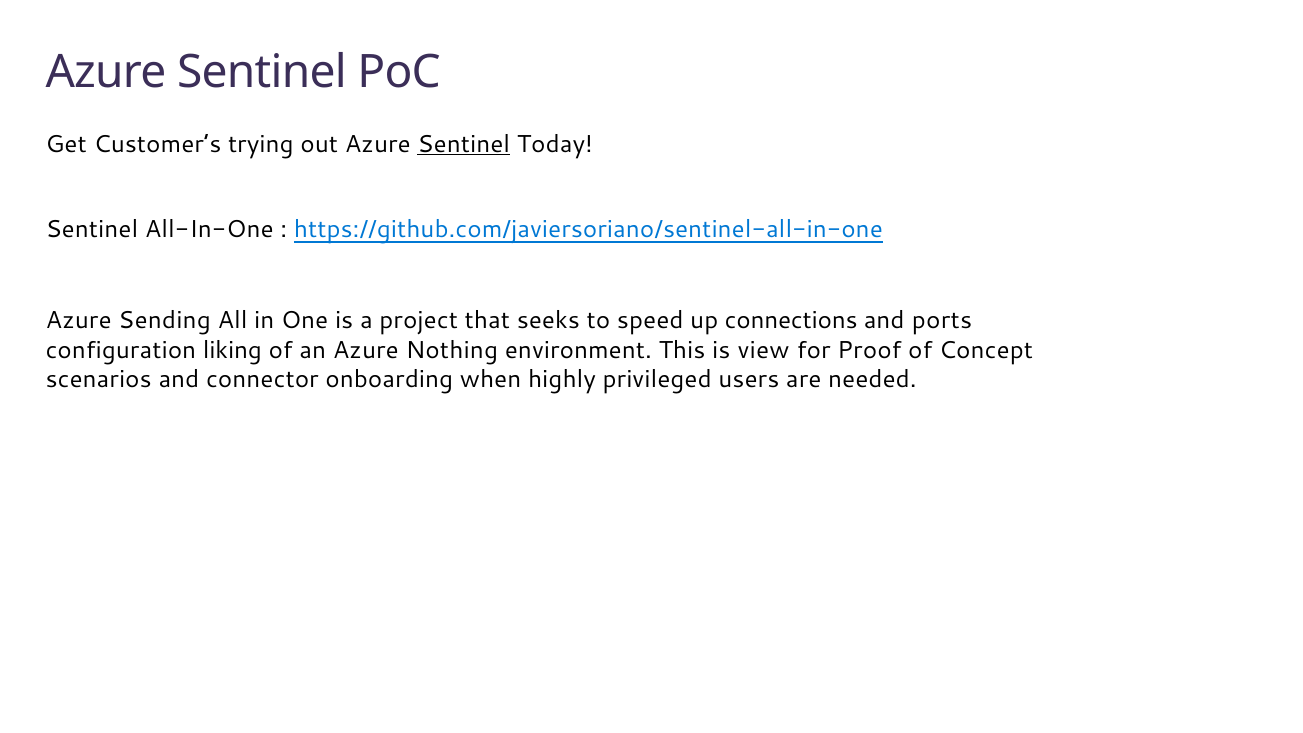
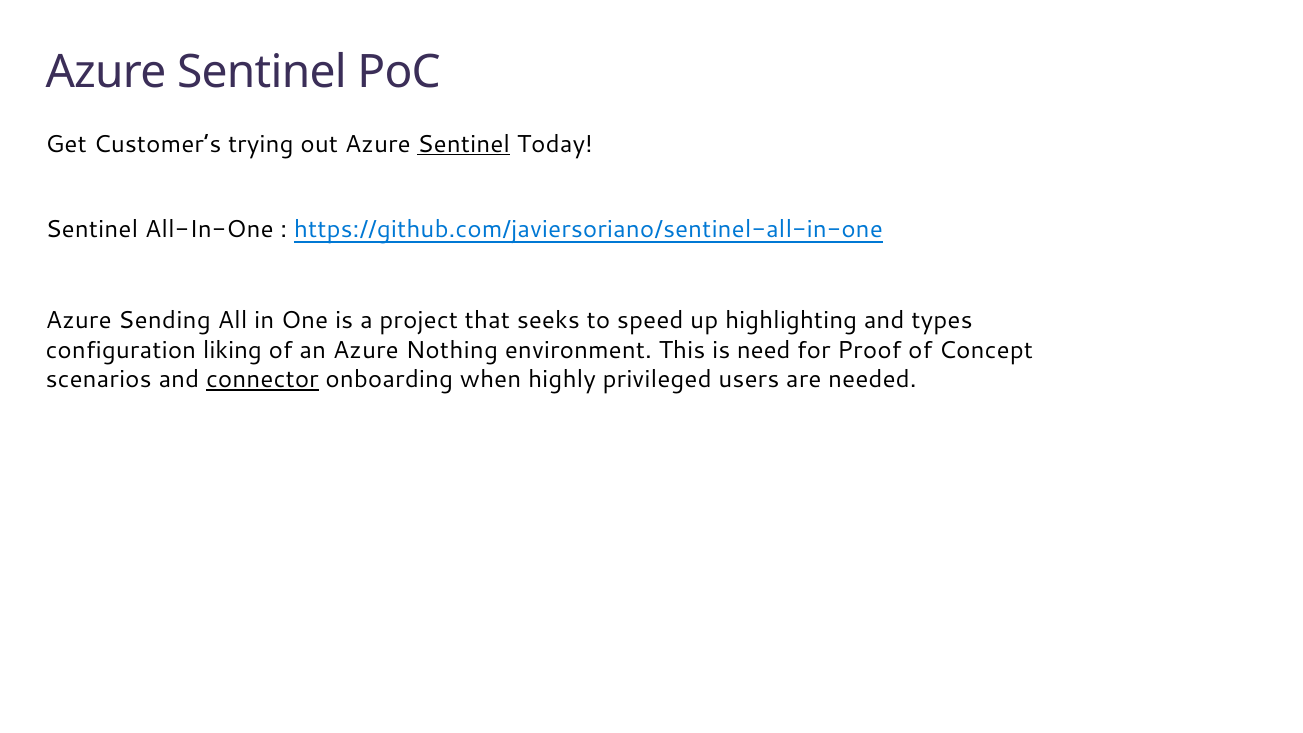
connections: connections -> highlighting
ports: ports -> types
view: view -> need
connector underline: none -> present
